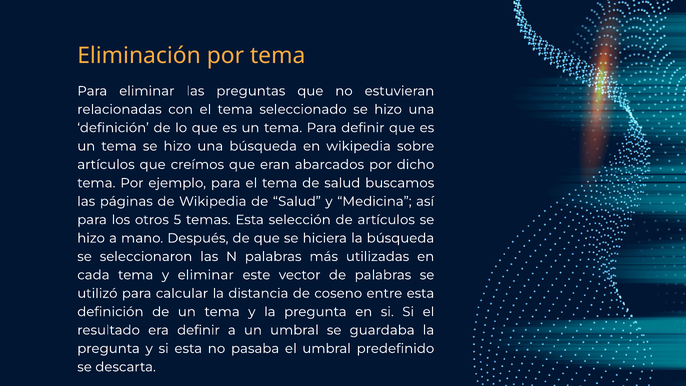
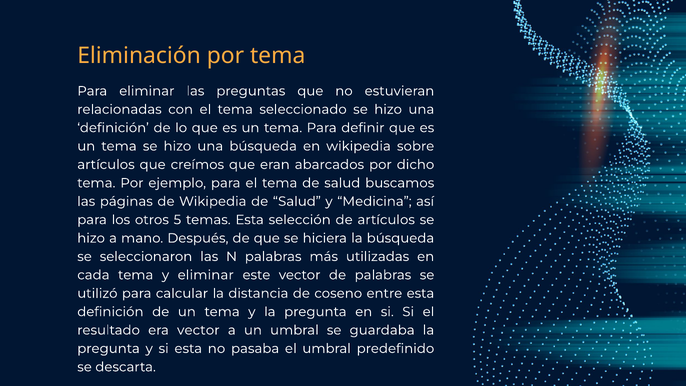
era definir: definir -> vector
